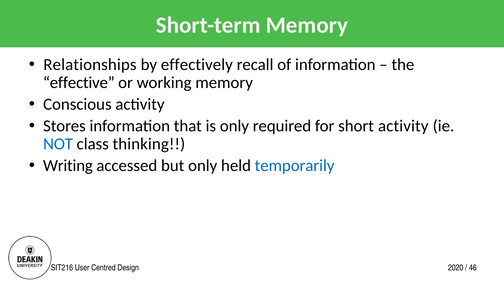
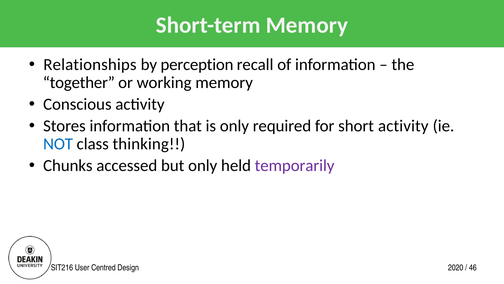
effectively: effectively -> perception
effective: effective -> together
Writing: Writing -> Chunks
temporarily colour: blue -> purple
